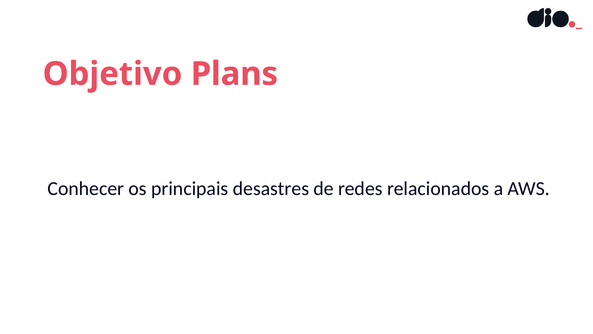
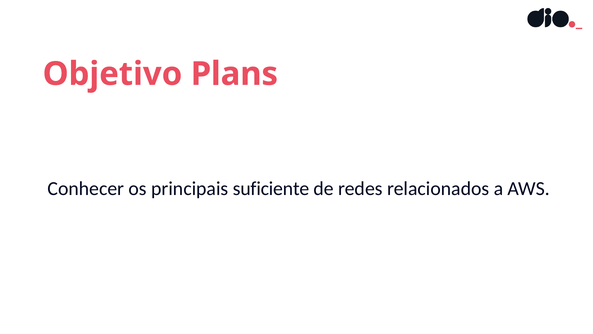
desastres: desastres -> suficiente
